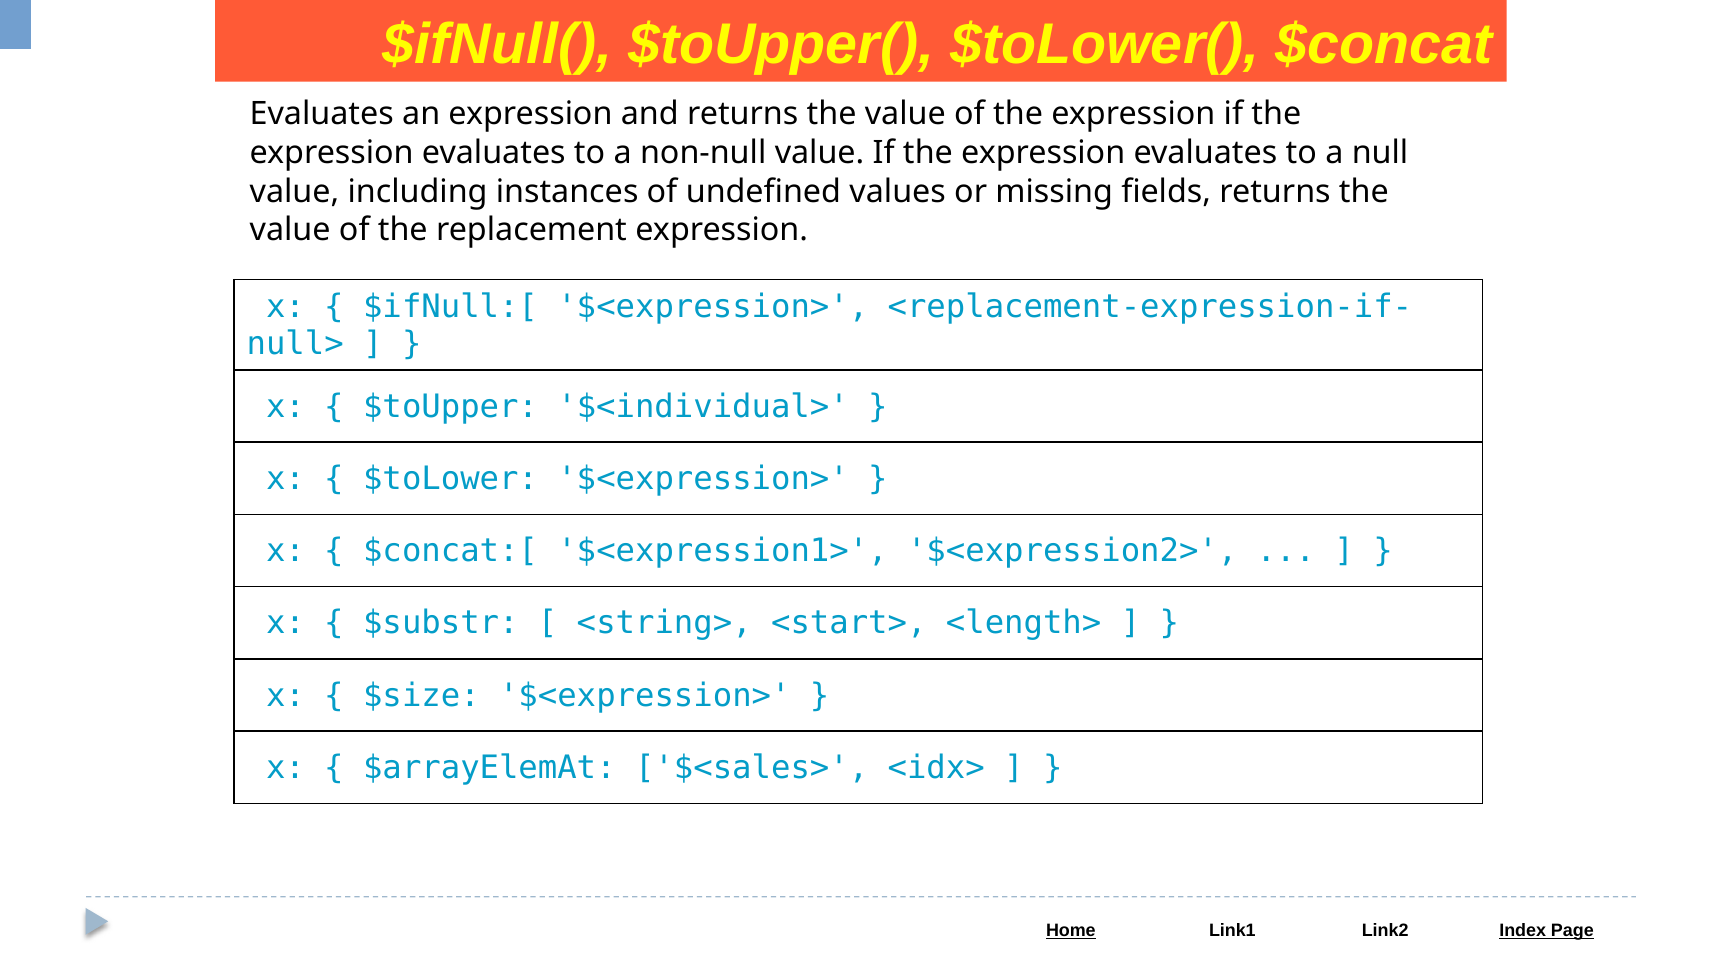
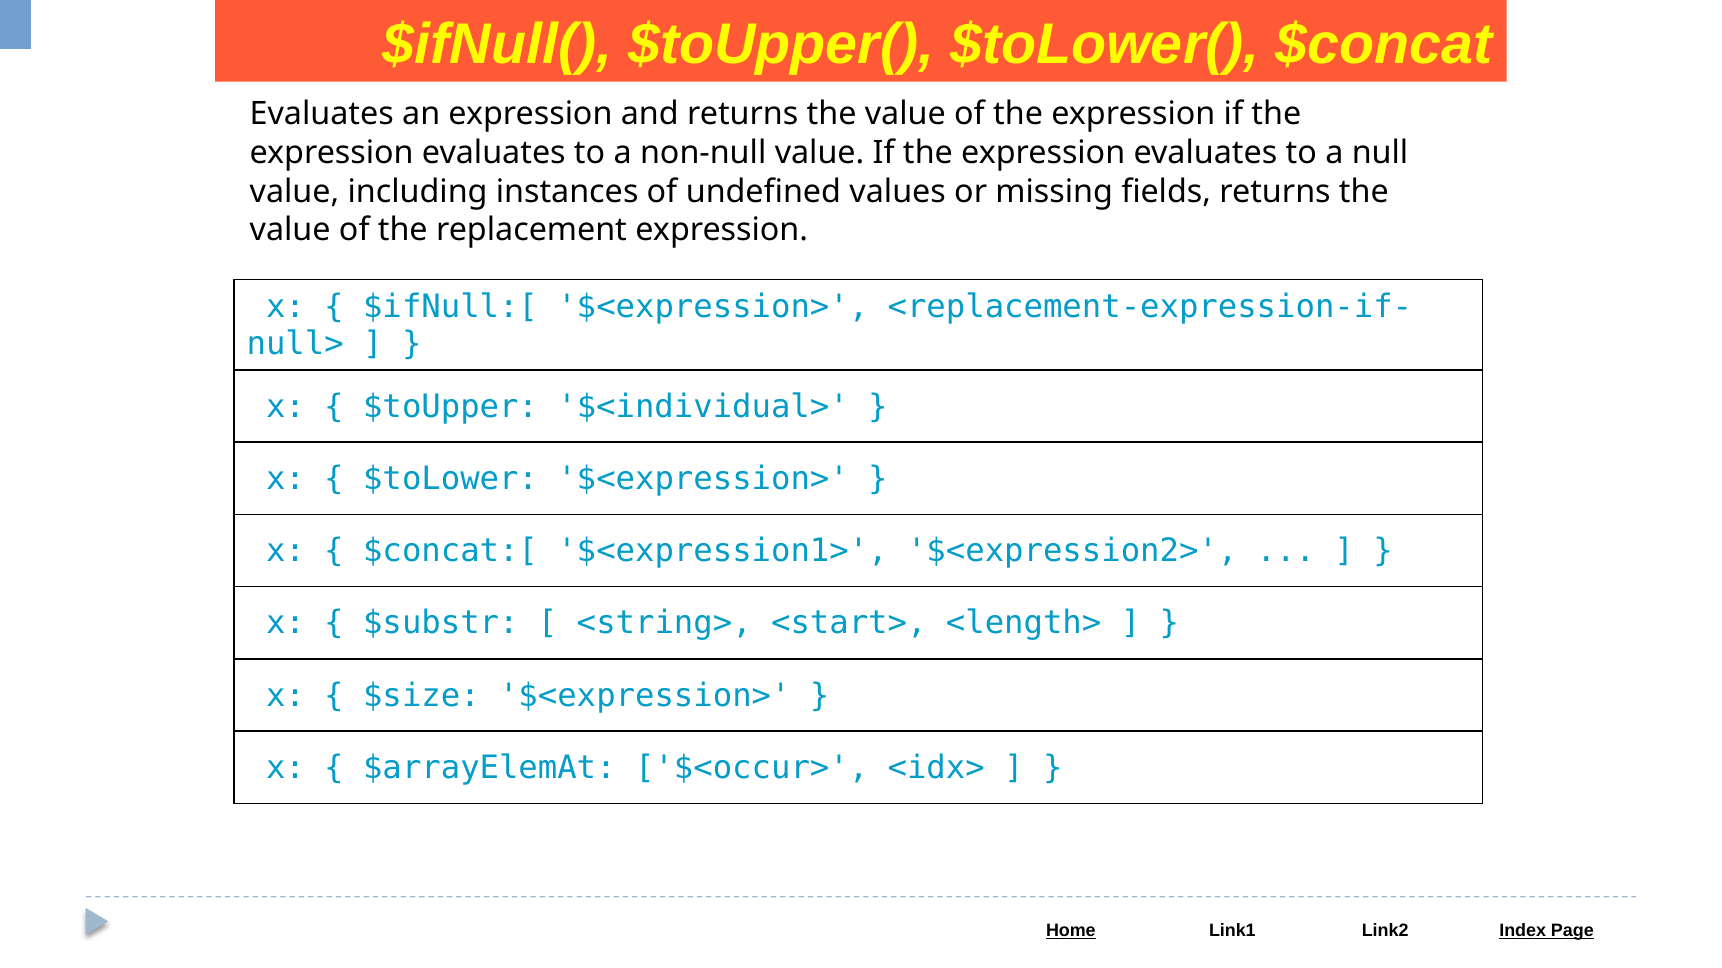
$<sales>: $<sales> -> $<occur>
